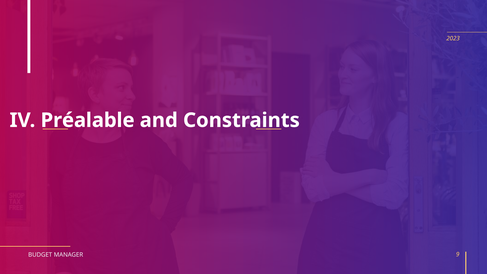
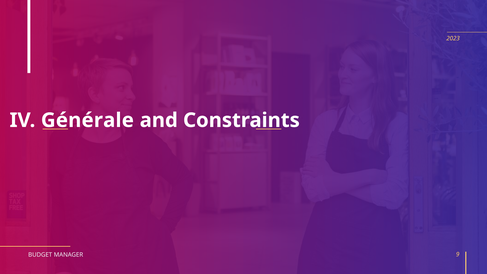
Préalable: Préalable -> Générale
